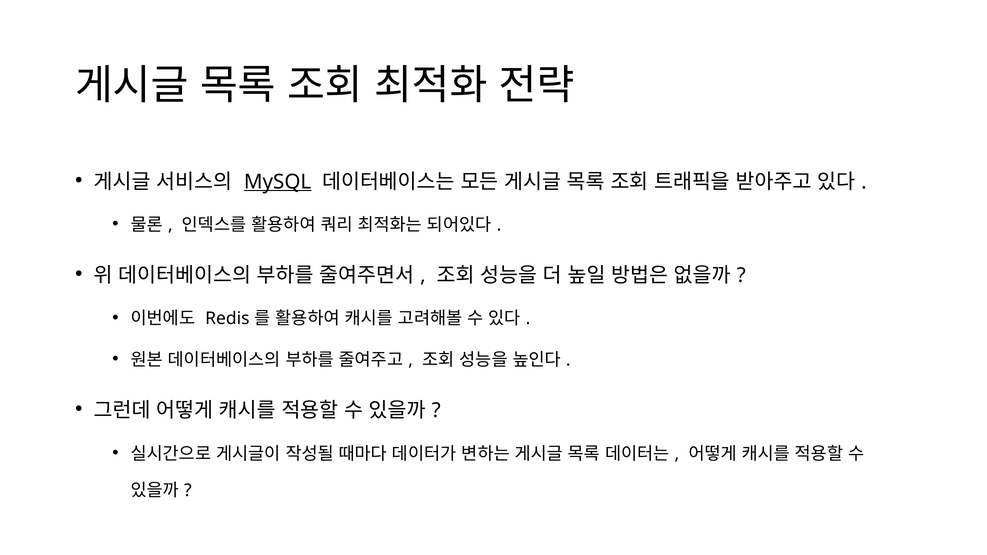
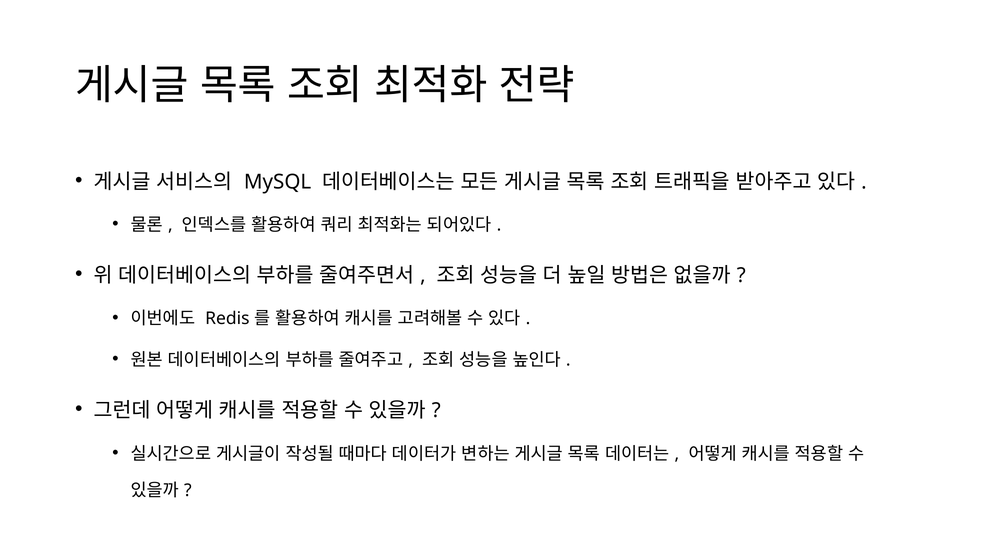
MySQL underline: present -> none
